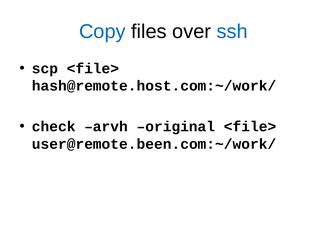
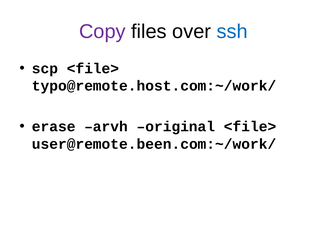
Copy colour: blue -> purple
hash@remote.host.com:~/work/: hash@remote.host.com:~/work/ -> typo@remote.host.com:~/work/
check: check -> erase
